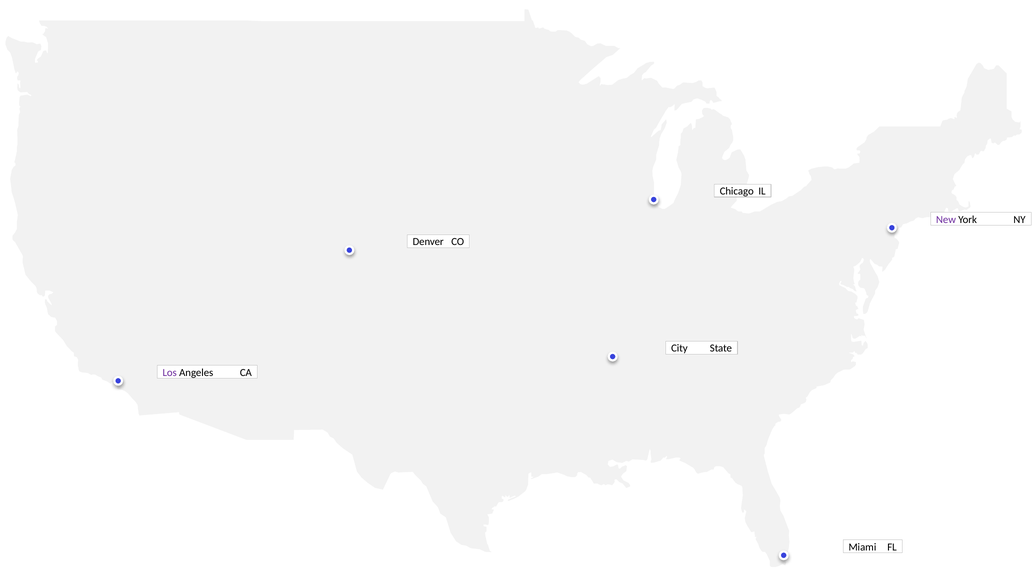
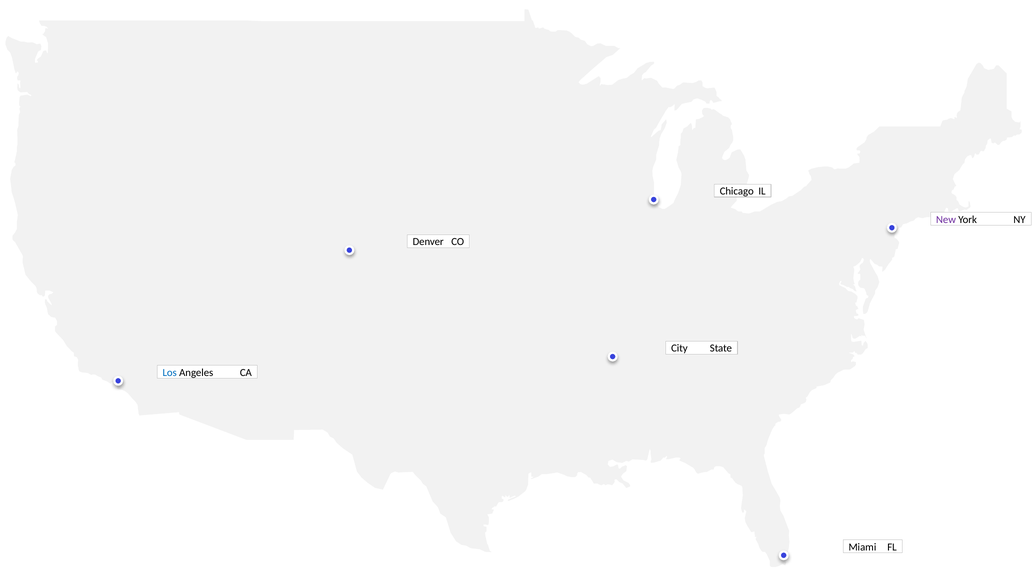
Los colour: purple -> blue
